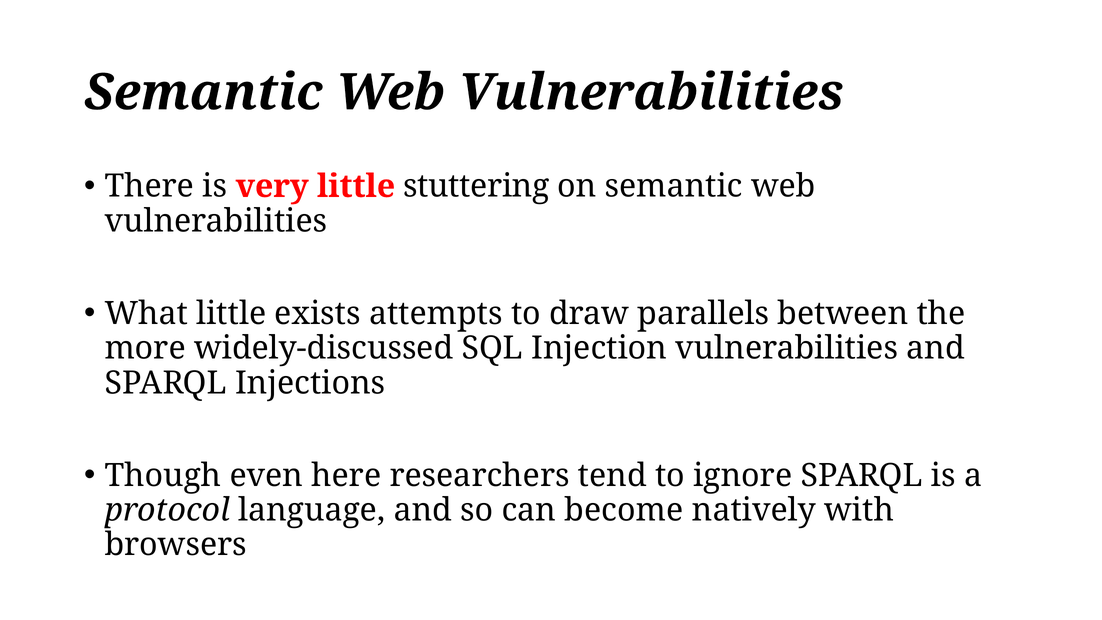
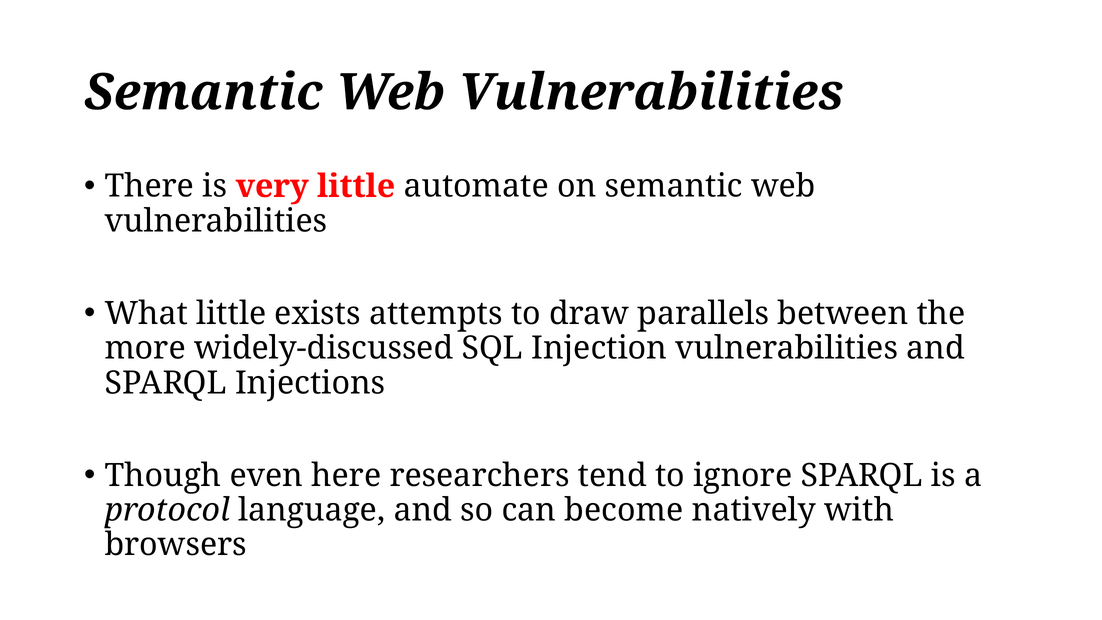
stuttering: stuttering -> automate
